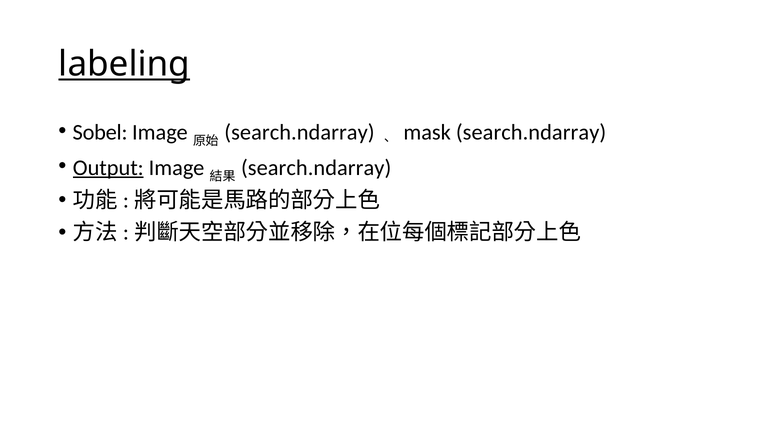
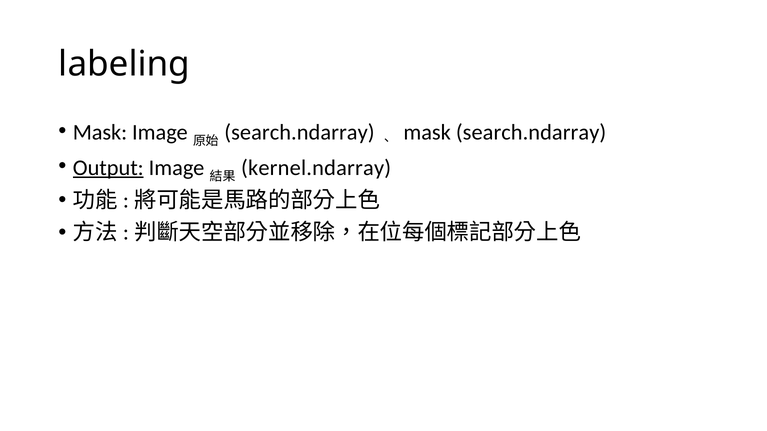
labeling underline: present -> none
Sobel at (100, 132): Sobel -> Mask
search.ndarray at (316, 168): search.ndarray -> kernel.ndarray
